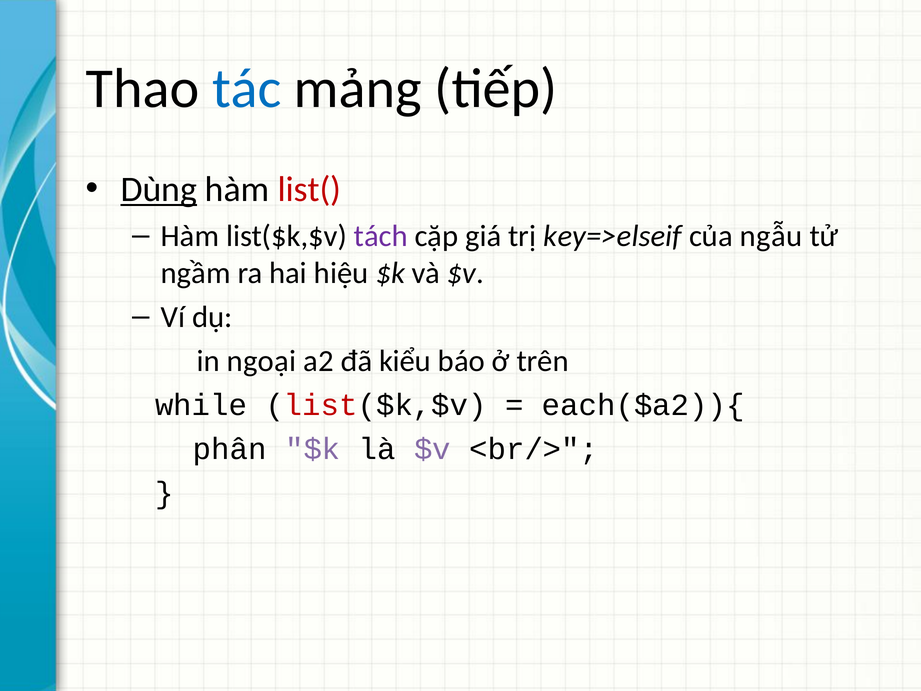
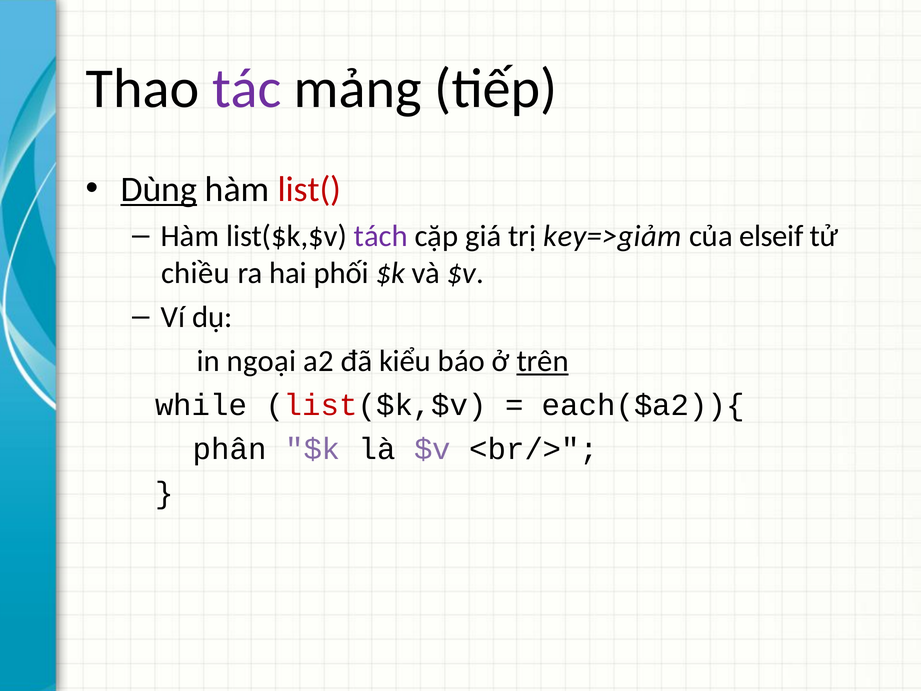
tác colour: blue -> purple
key=>elseif: key=>elseif -> key=>giảm
ngẫu: ngẫu -> elseif
ngầm: ngầm -> chiều
hiệu: hiệu -> phối
trên underline: none -> present
